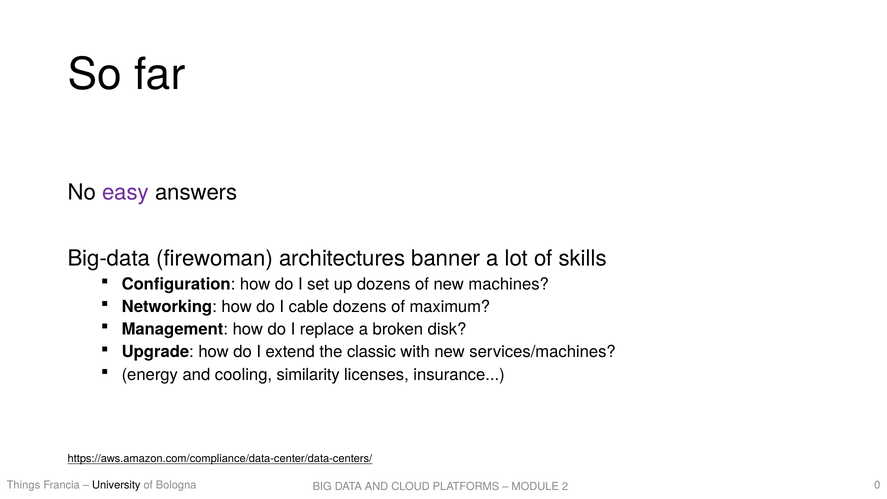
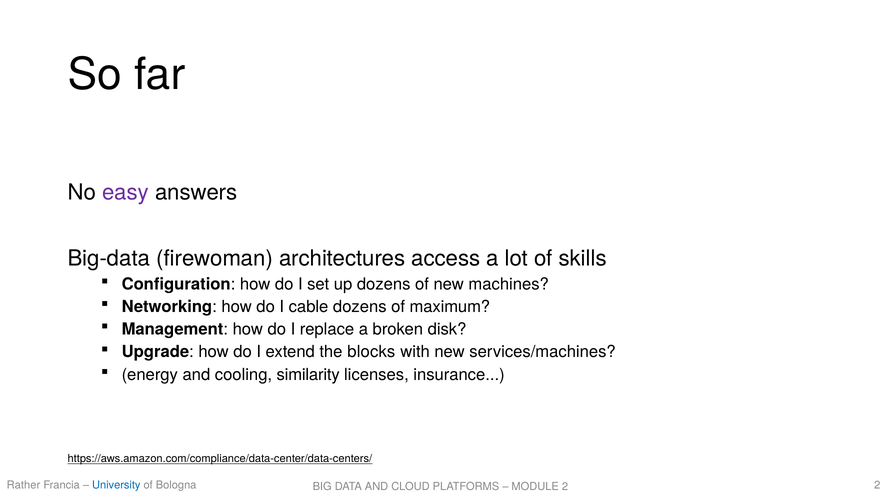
banner: banner -> access
classic: classic -> blocks
Things: Things -> Rather
University colour: black -> blue
Bologna 0: 0 -> 2
